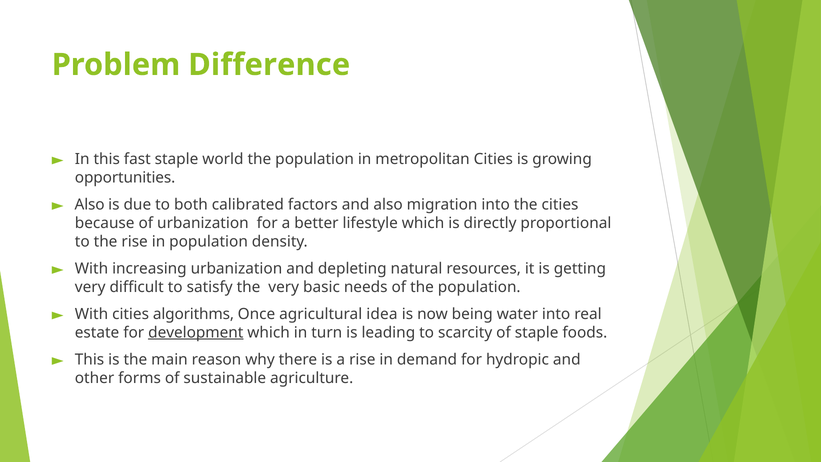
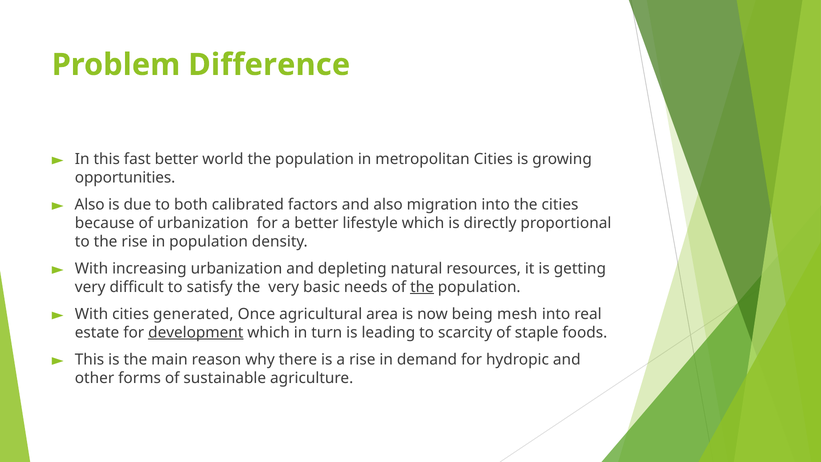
fast staple: staple -> better
the at (422, 287) underline: none -> present
algorithms: algorithms -> generated
idea: idea -> area
water: water -> mesh
